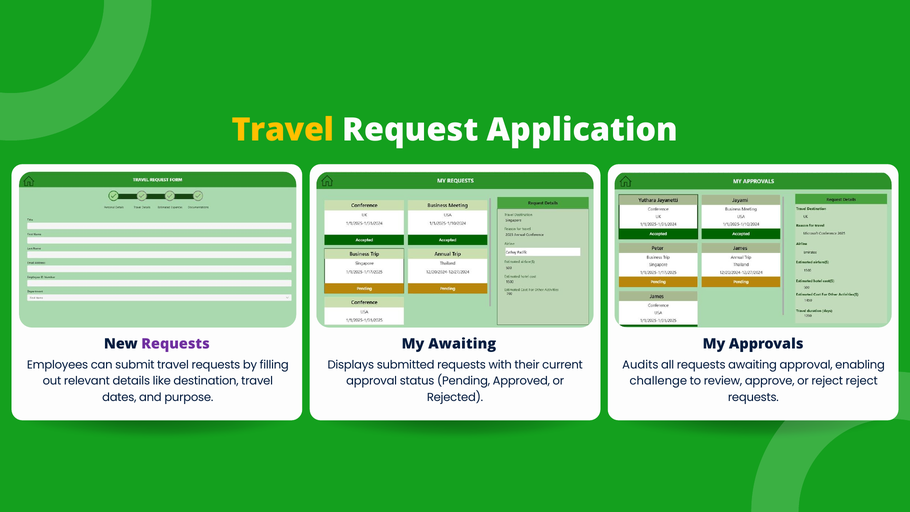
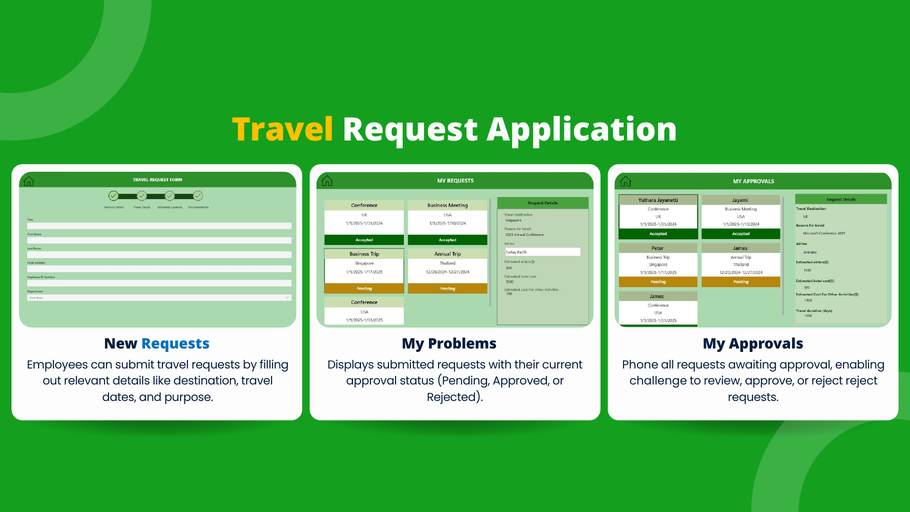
Requests at (176, 344) colour: purple -> blue
My Awaiting: Awaiting -> Problems
Audits: Audits -> Phone
